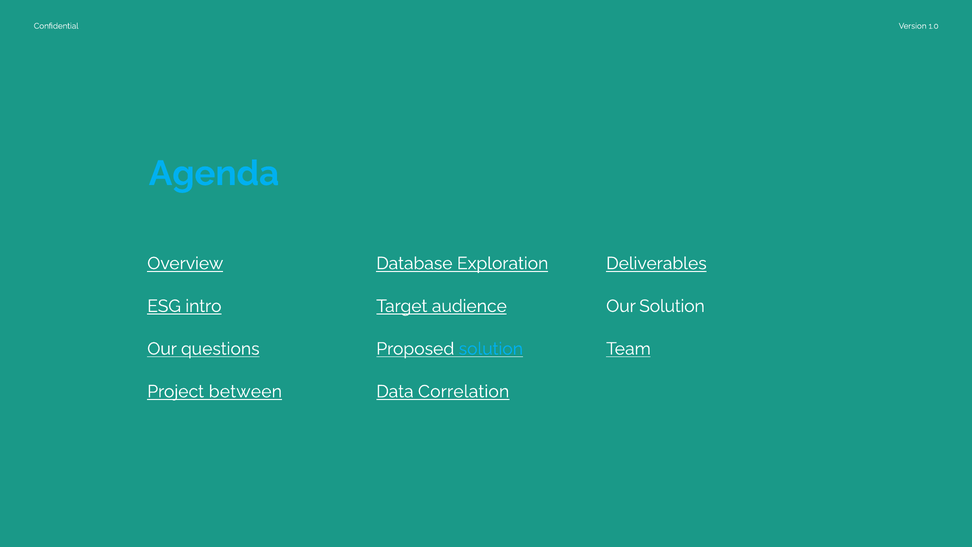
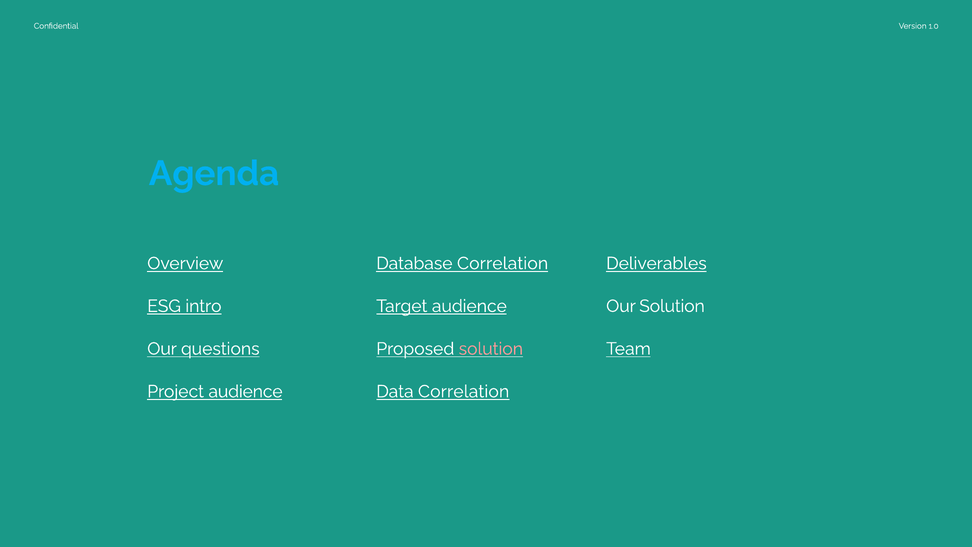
Database Exploration: Exploration -> Correlation
solution at (491, 349) colour: light blue -> pink
Project between: between -> audience
